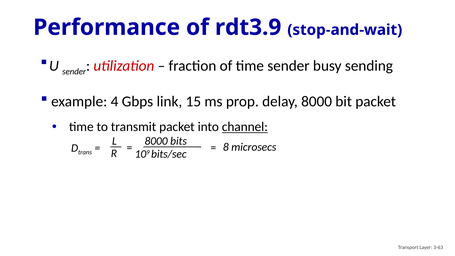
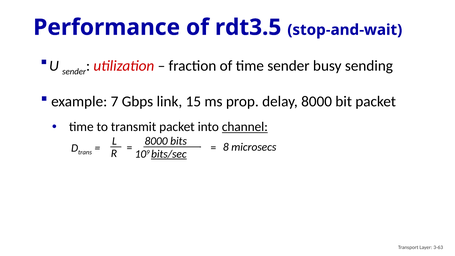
rdt3.9: rdt3.9 -> rdt3.5
4: 4 -> 7
bits/sec underline: none -> present
